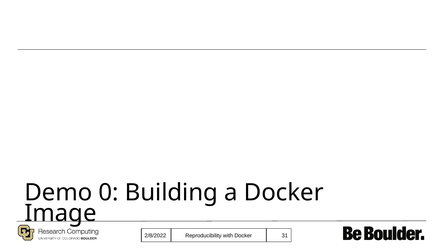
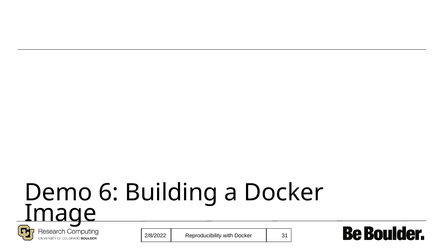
0: 0 -> 6
